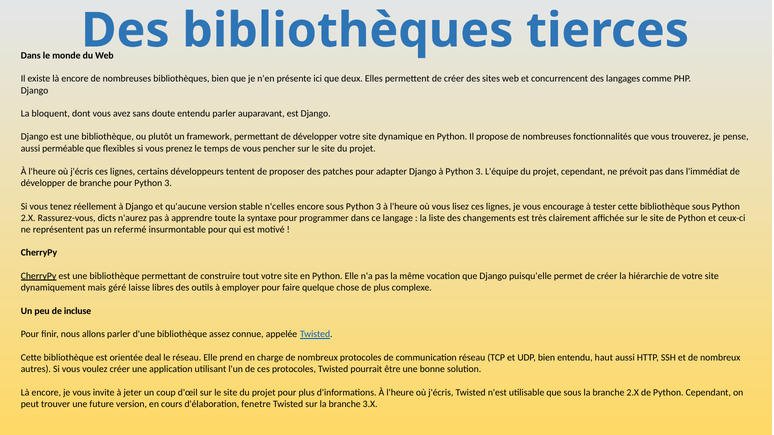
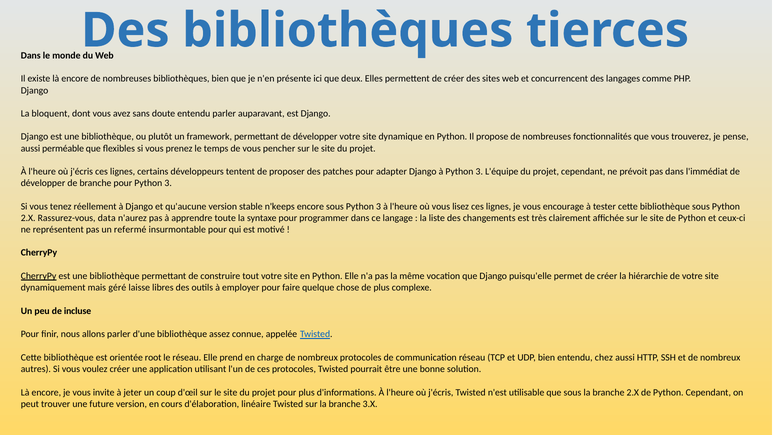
n'celles: n'celles -> n'keeps
dicts: dicts -> data
deal: deal -> root
haut: haut -> chez
fenetre: fenetre -> linéaire
